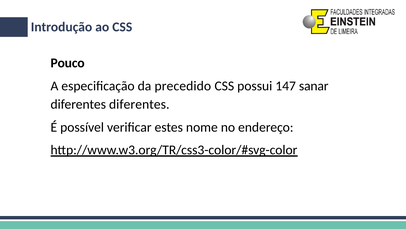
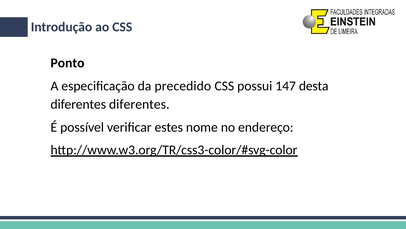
Pouco: Pouco -> Ponto
sanar: sanar -> desta
